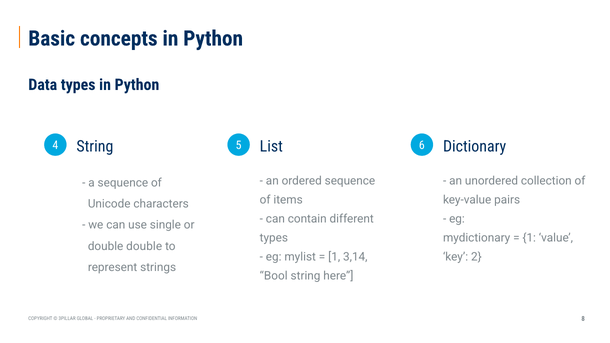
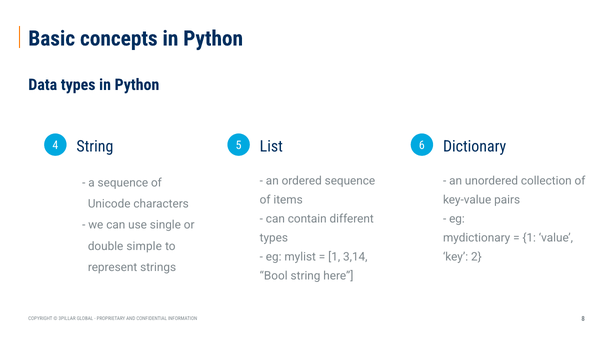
double double: double -> simple
